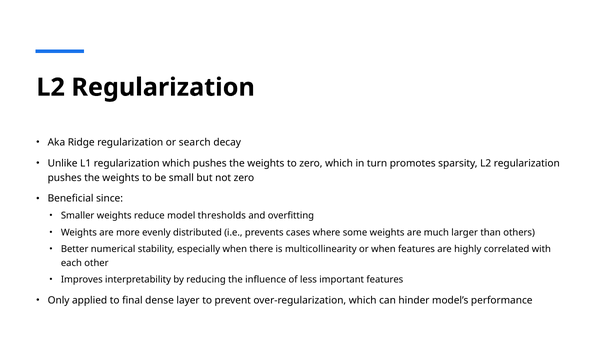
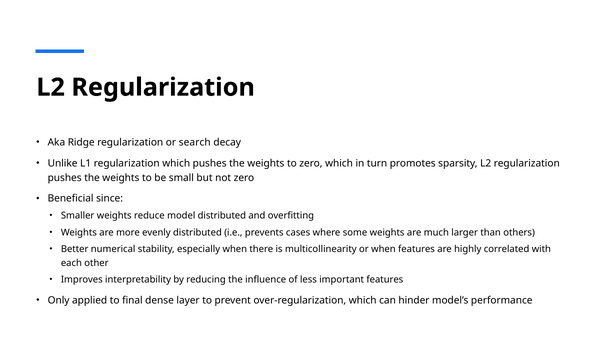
model thresholds: thresholds -> distributed
